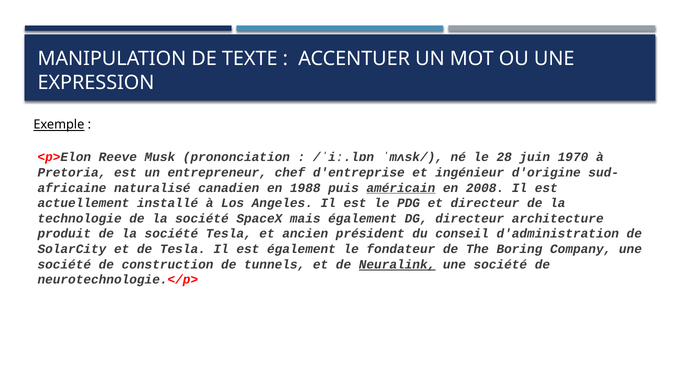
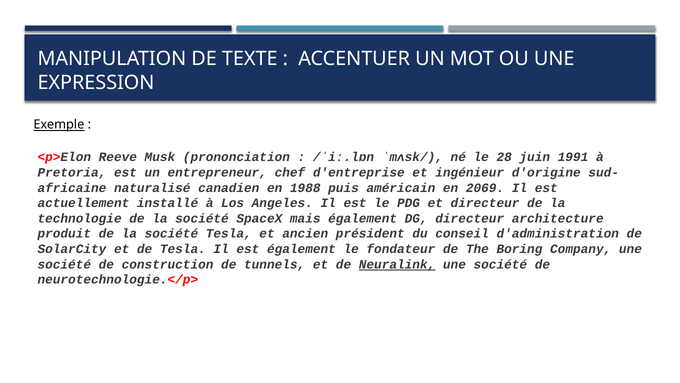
1970: 1970 -> 1991
américain underline: present -> none
2008: 2008 -> 2069
